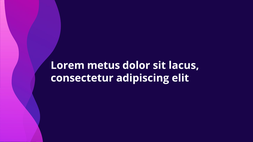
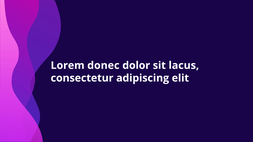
metus: metus -> donec
